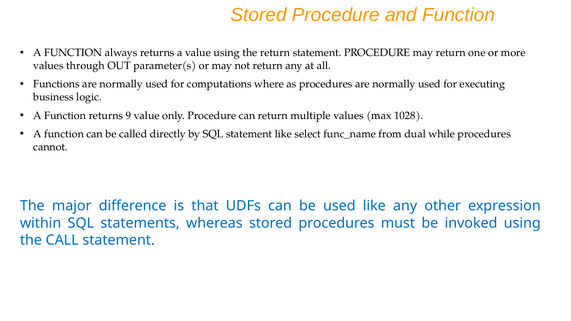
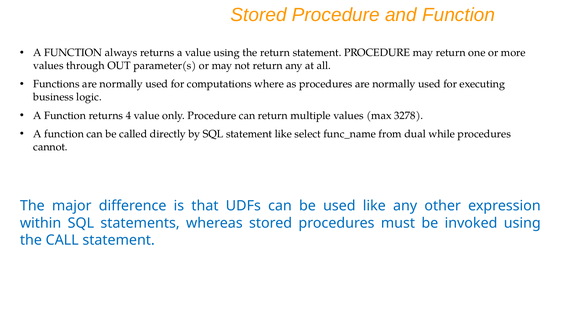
9: 9 -> 4
1028: 1028 -> 3278
